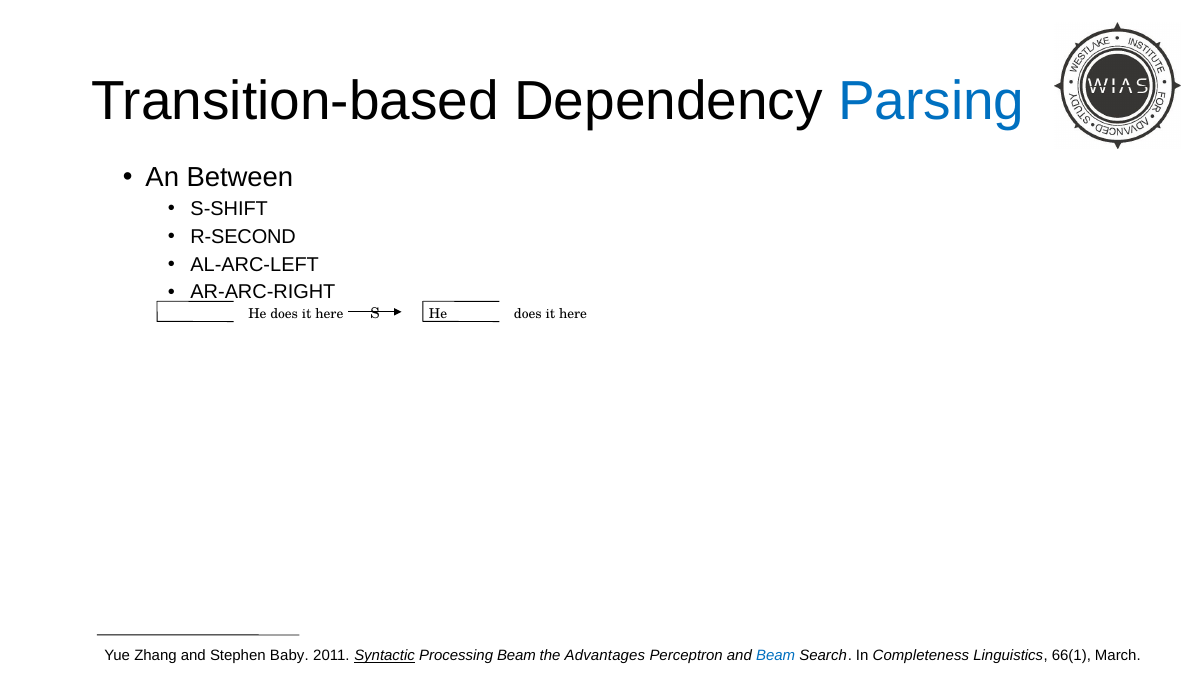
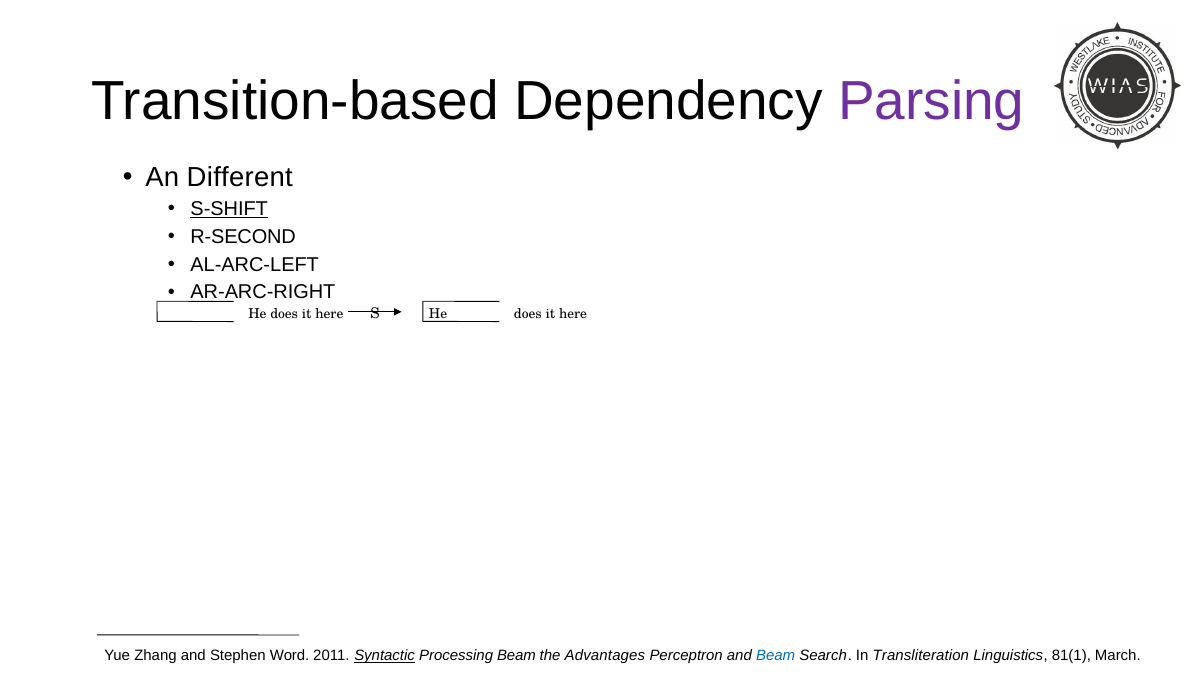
Parsing colour: blue -> purple
Between: Between -> Different
S-SHIFT underline: none -> present
Baby: Baby -> Word
Completeness: Completeness -> Transliteration
66(1: 66(1 -> 81(1
